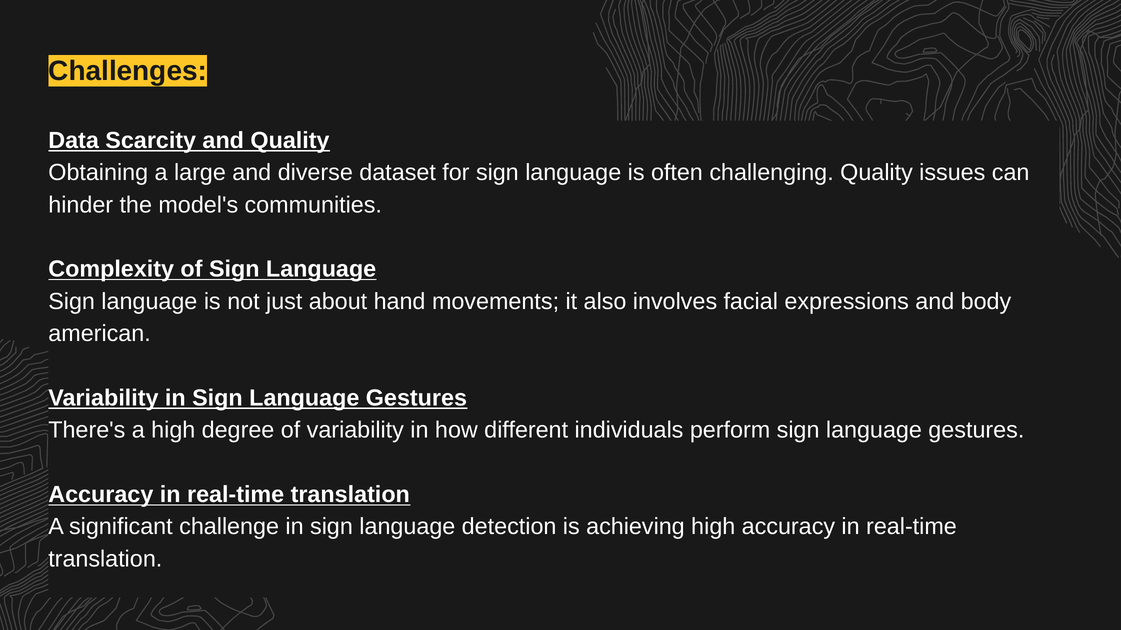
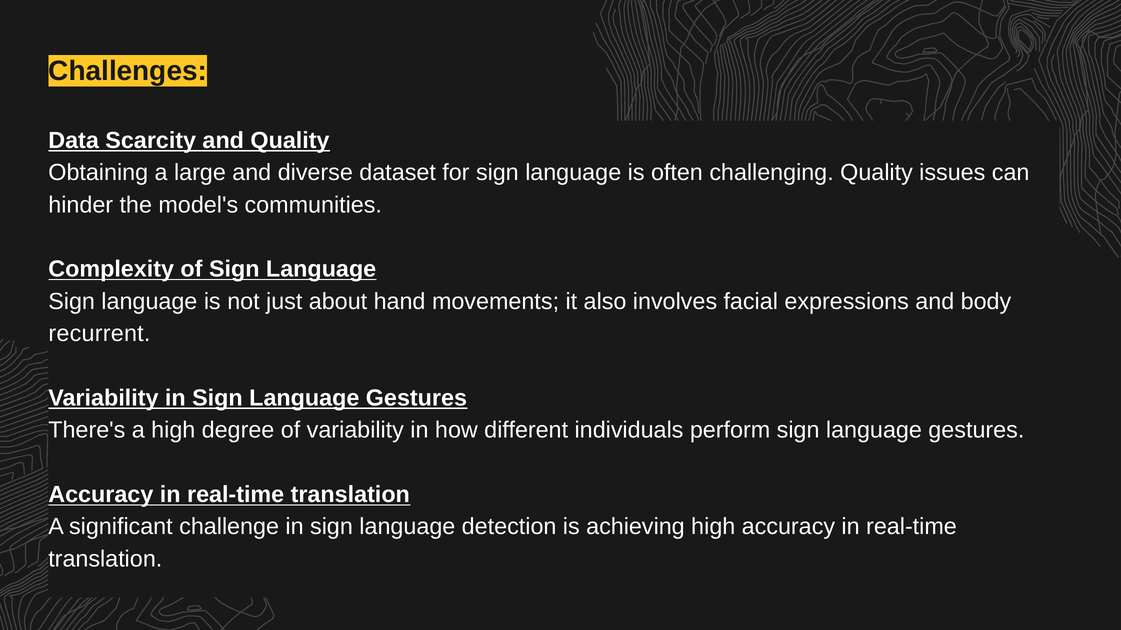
american: american -> recurrent
